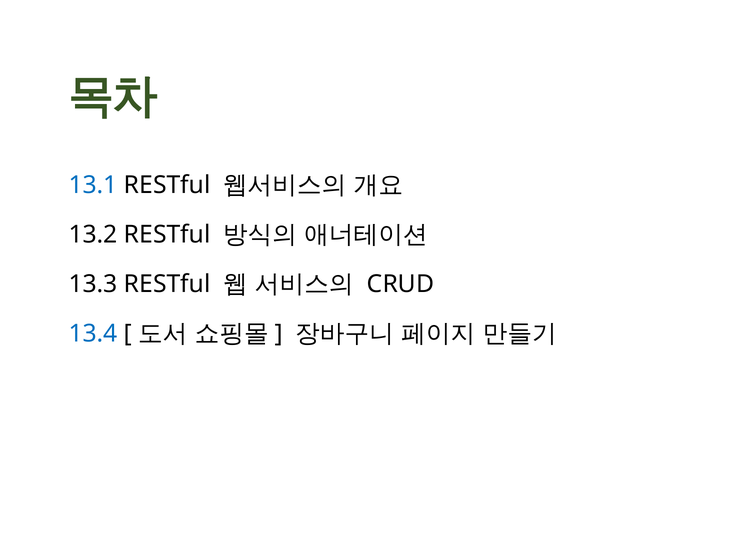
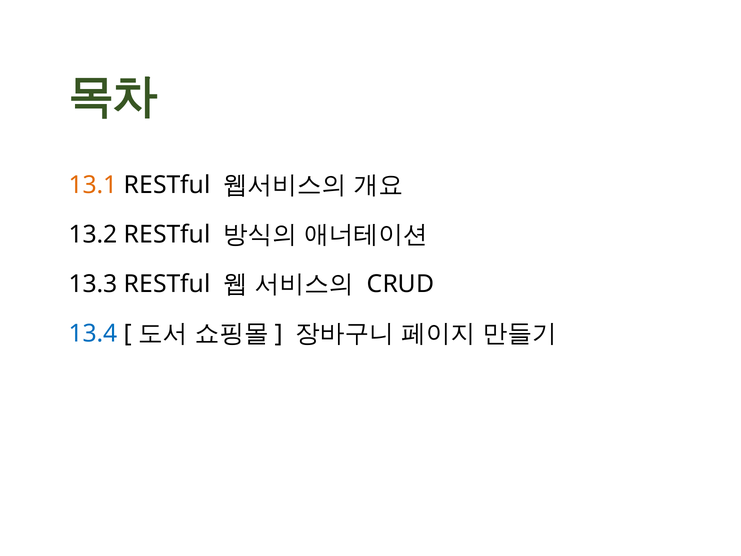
13.1 colour: blue -> orange
